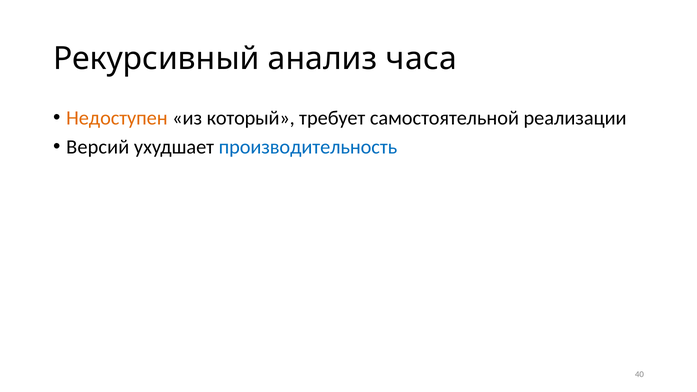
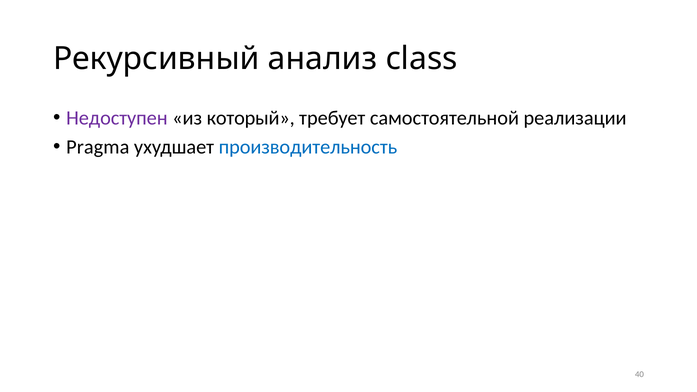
часа: часа -> class
Недоступен colour: orange -> purple
Версий: Версий -> Pragma
